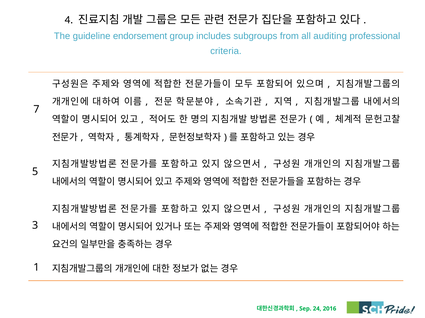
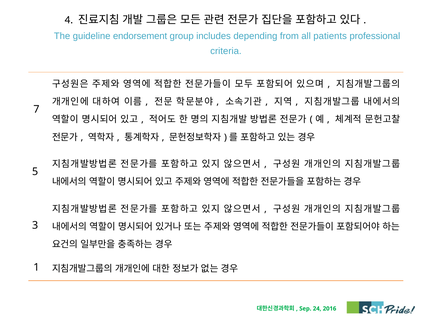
subgroups: subgroups -> depending
auditing: auditing -> patients
